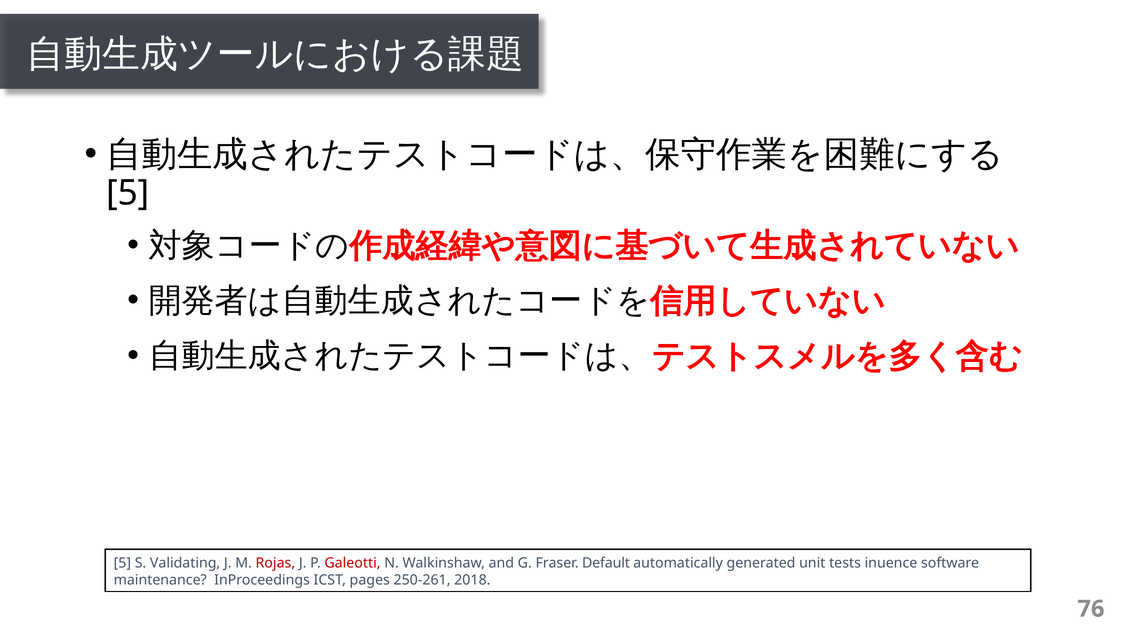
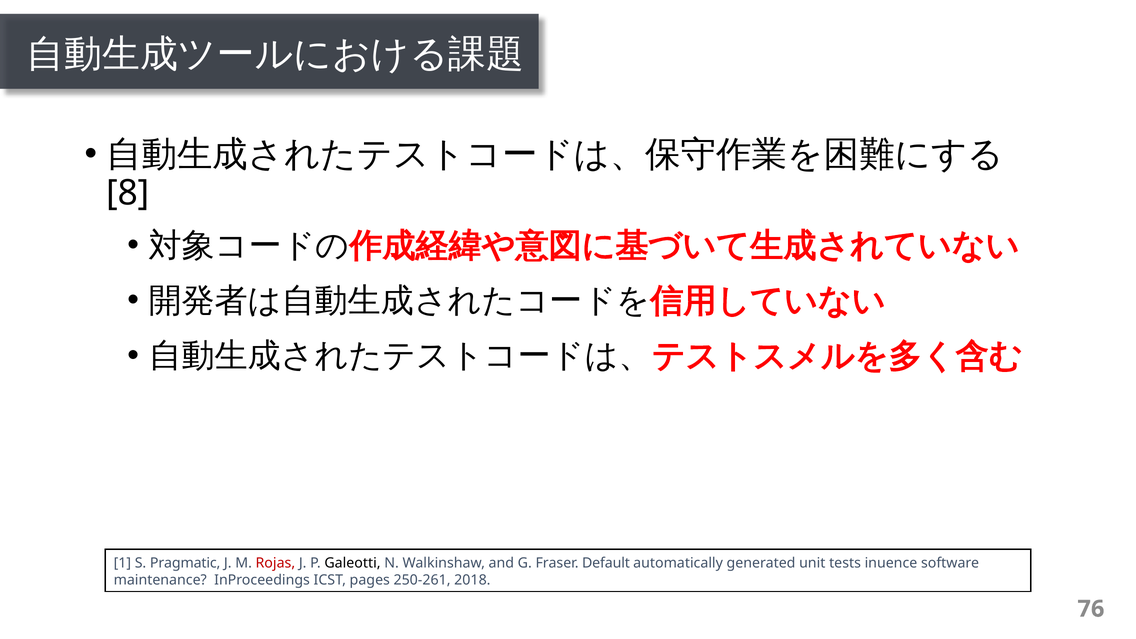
5 at (128, 193): 5 -> 8
5 at (122, 563): 5 -> 1
Validating: Validating -> Pragmatic
Galeotti colour: red -> black
